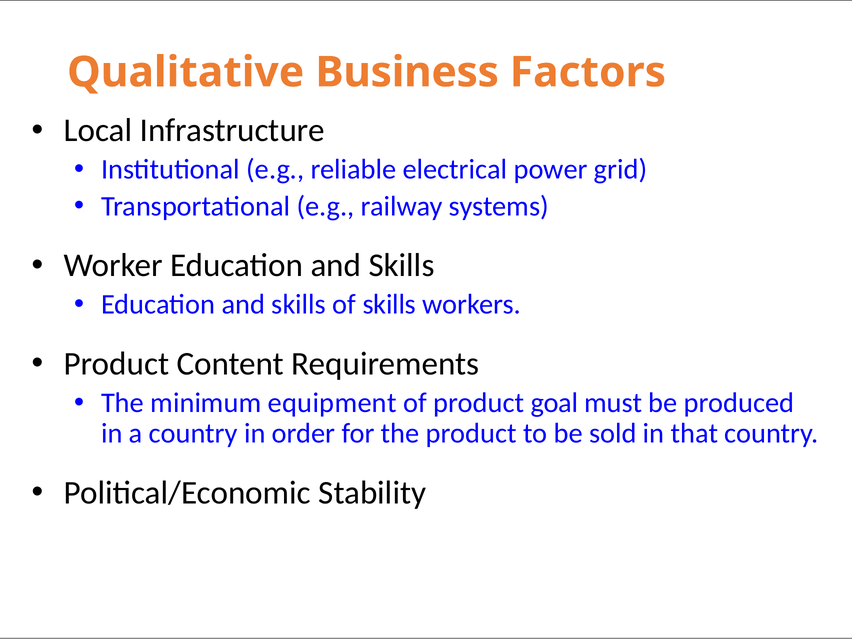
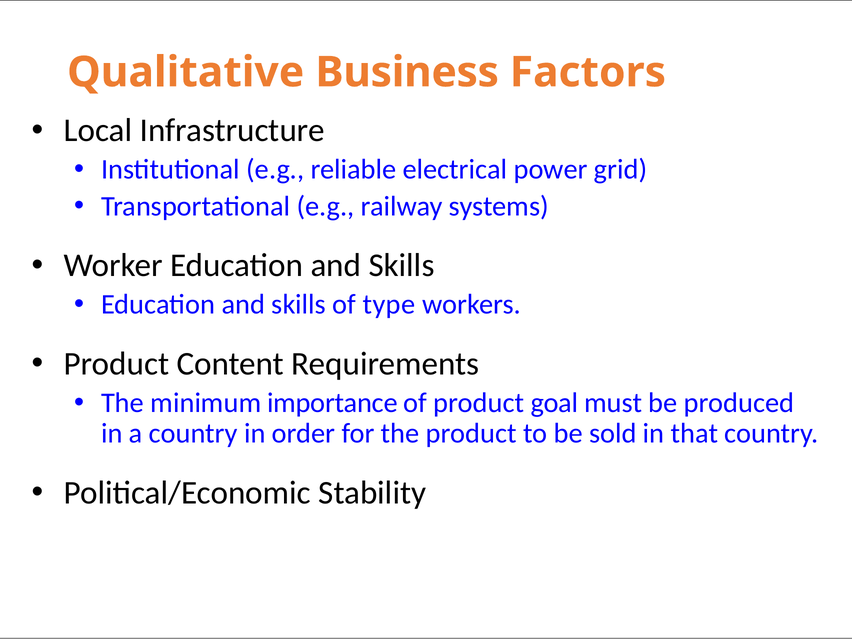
of skills: skills -> type
equipment: equipment -> importance
